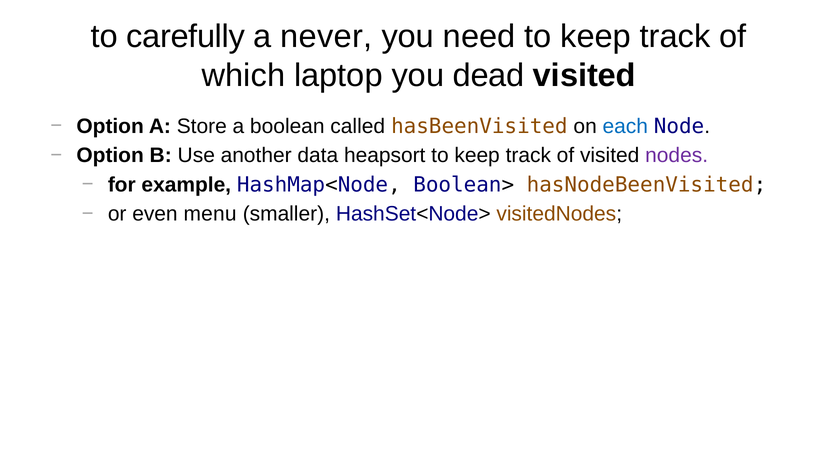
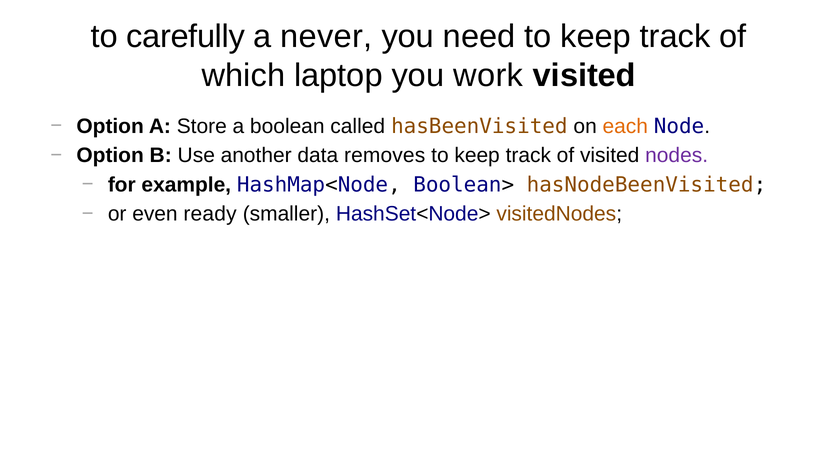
dead: dead -> work
each colour: blue -> orange
heapsort: heapsort -> removes
menu: menu -> ready
